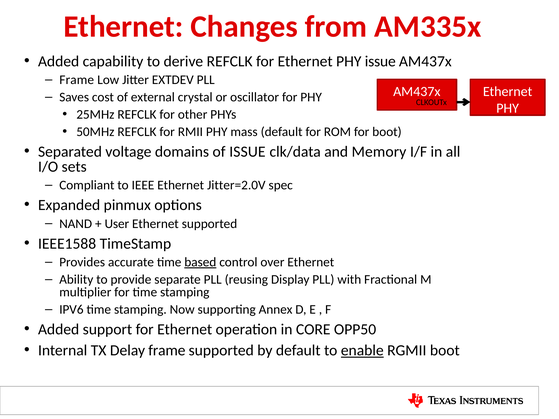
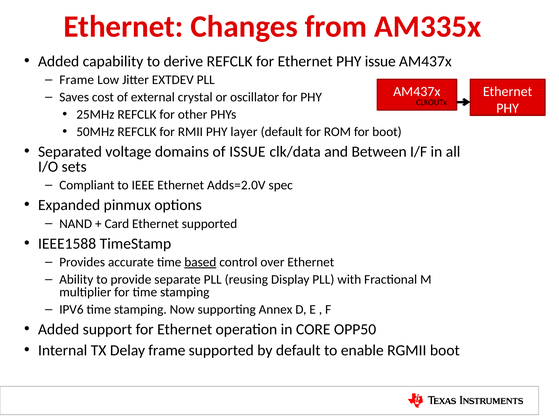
mass: mass -> layer
Memory: Memory -> Between
Jitter=2.0V: Jitter=2.0V -> Adds=2.0V
User: User -> Card
enable underline: present -> none
